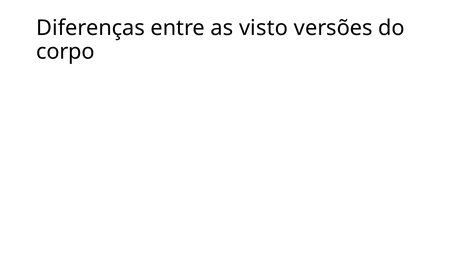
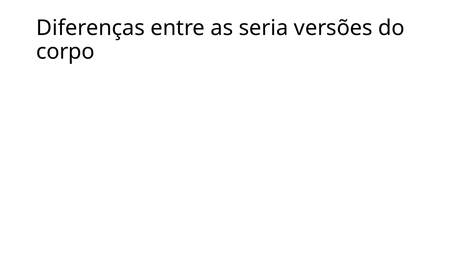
visto: visto -> seria
